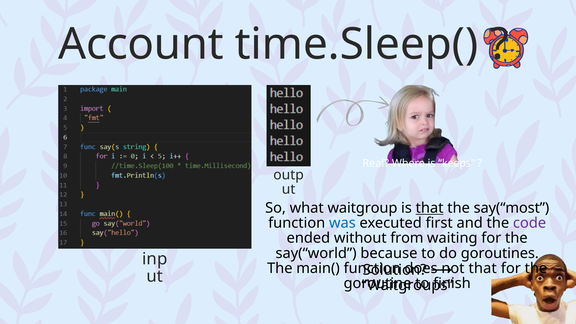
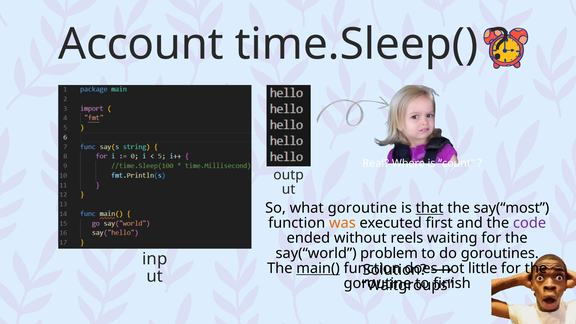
keeps: keeps -> count
what waitgroup: waitgroup -> goroutine
was colour: blue -> orange
from: from -> reels
because: because -> problem
main( underline: none -> present
that at (483, 268): that -> little
